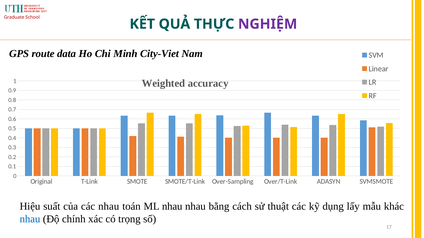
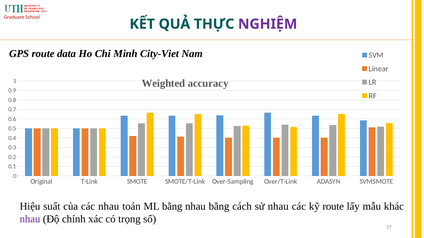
ML nhau: nhau -> bằng
sử thuật: thuật -> nhau
kỹ dụng: dụng -> route
nhau at (30, 220) colour: blue -> purple
